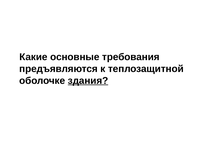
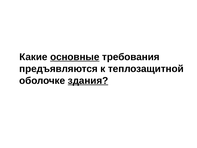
основные underline: none -> present
